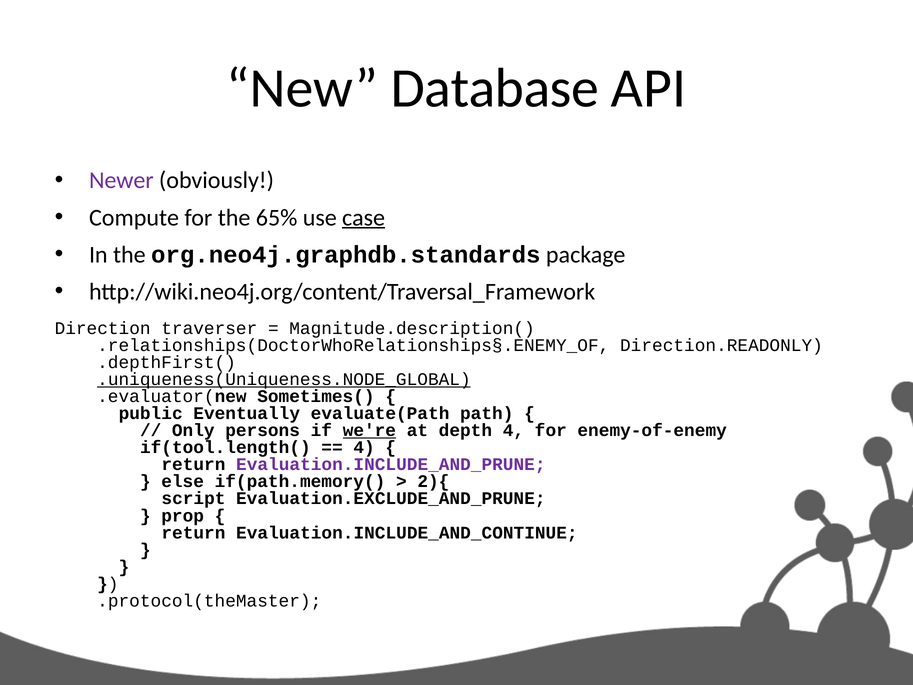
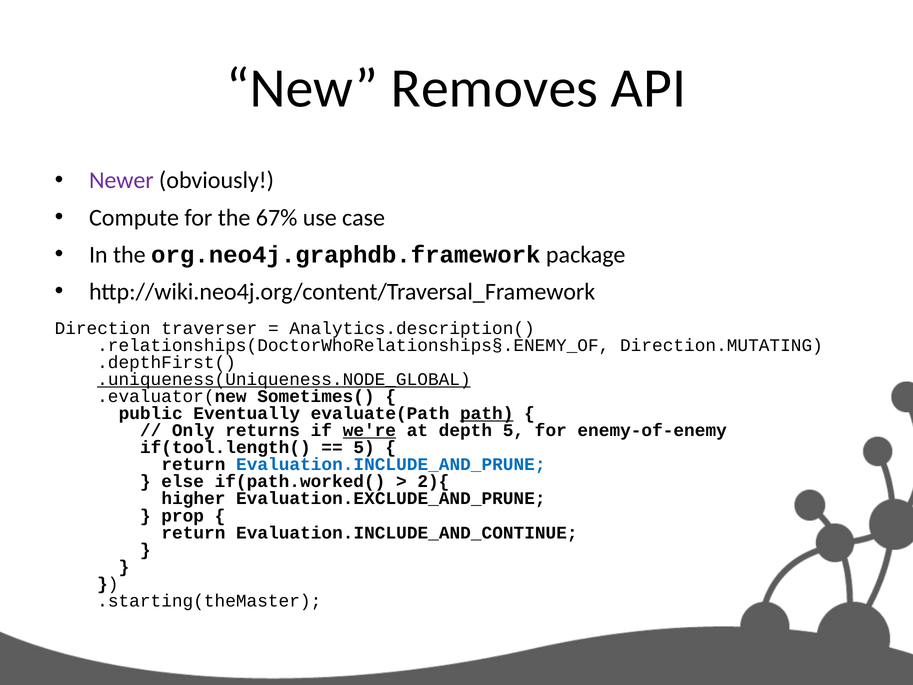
Database: Database -> Removes
65%: 65% -> 67%
case underline: present -> none
org.neo4j.graphdb.standards: org.neo4j.graphdb.standards -> org.neo4j.graphdb.framework
Magnitude.description(: Magnitude.description( -> Analytics.description(
Direction.READONLY: Direction.READONLY -> Direction.MUTATING
path underline: none -> present
persons: persons -> returns
depth 4: 4 -> 5
4 at (364, 447): 4 -> 5
Evaluation.INCLUDE_AND_PRUNE colour: purple -> blue
if(path.memory(: if(path.memory( -> if(path.worked(
script: script -> higher
.protocol(theMaster: .protocol(theMaster -> .starting(theMaster
